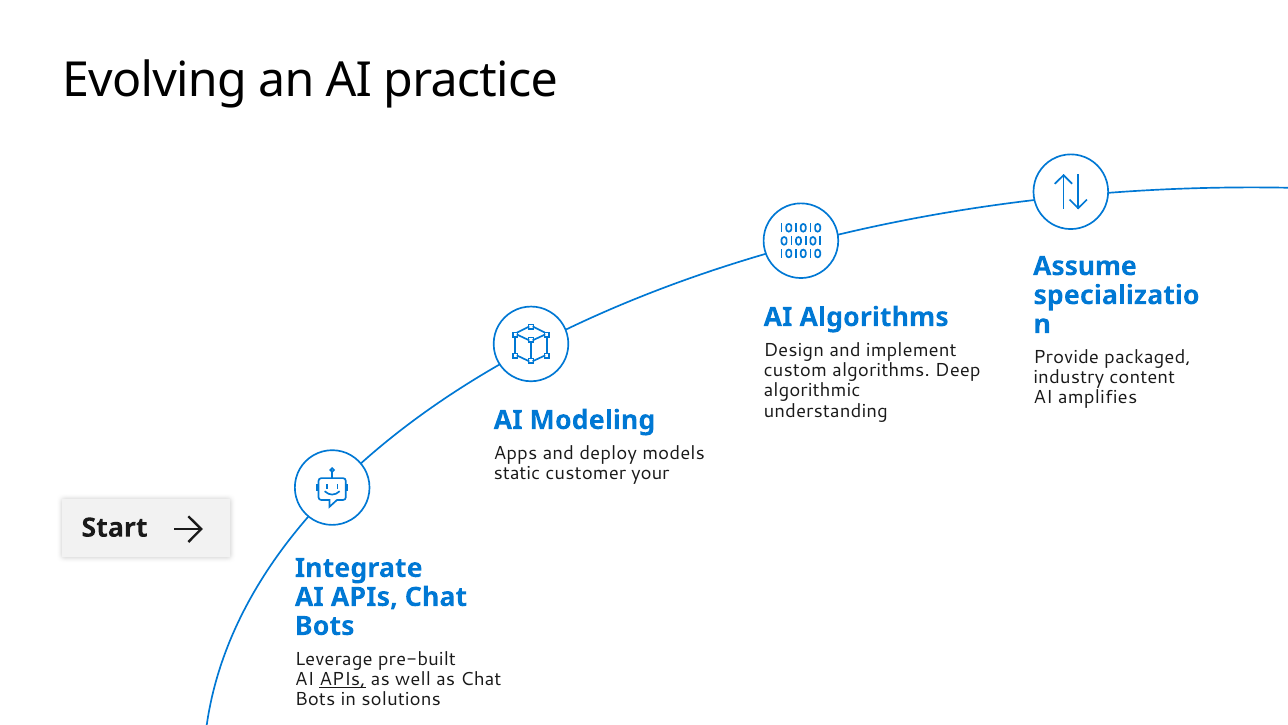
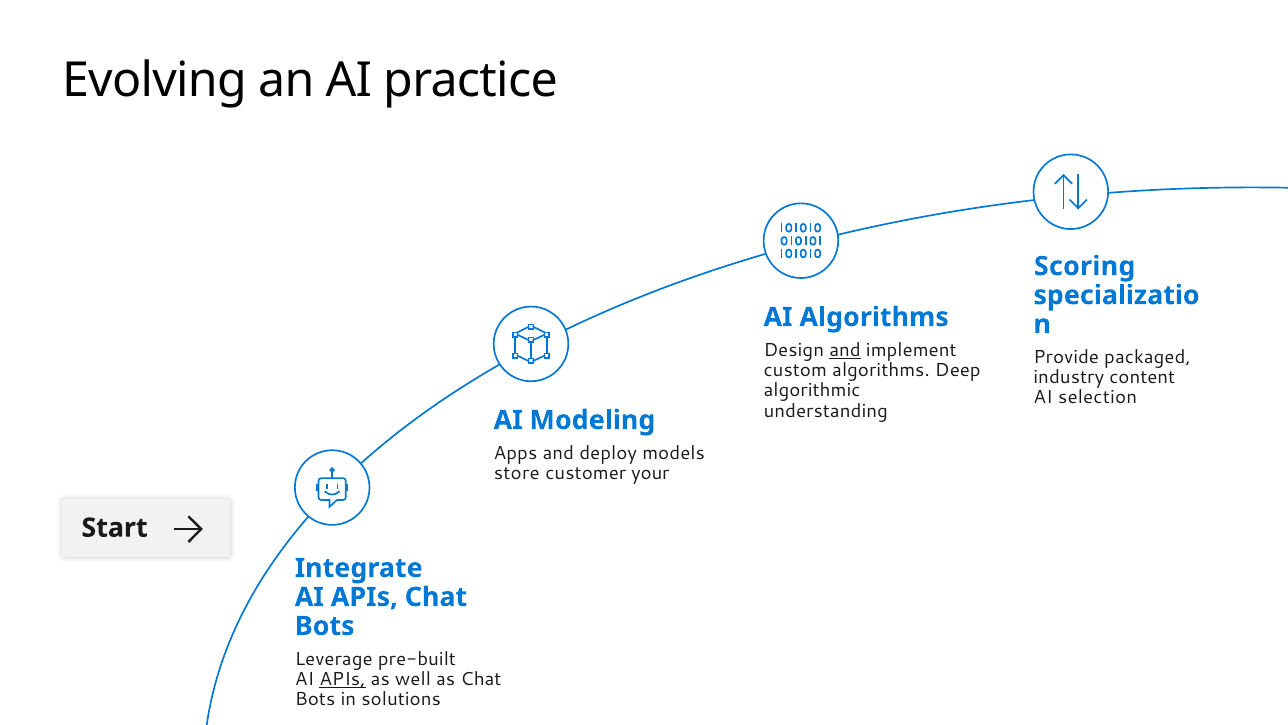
Assume: Assume -> Scoring
and at (845, 350) underline: none -> present
amplifies: amplifies -> selection
static: static -> store
